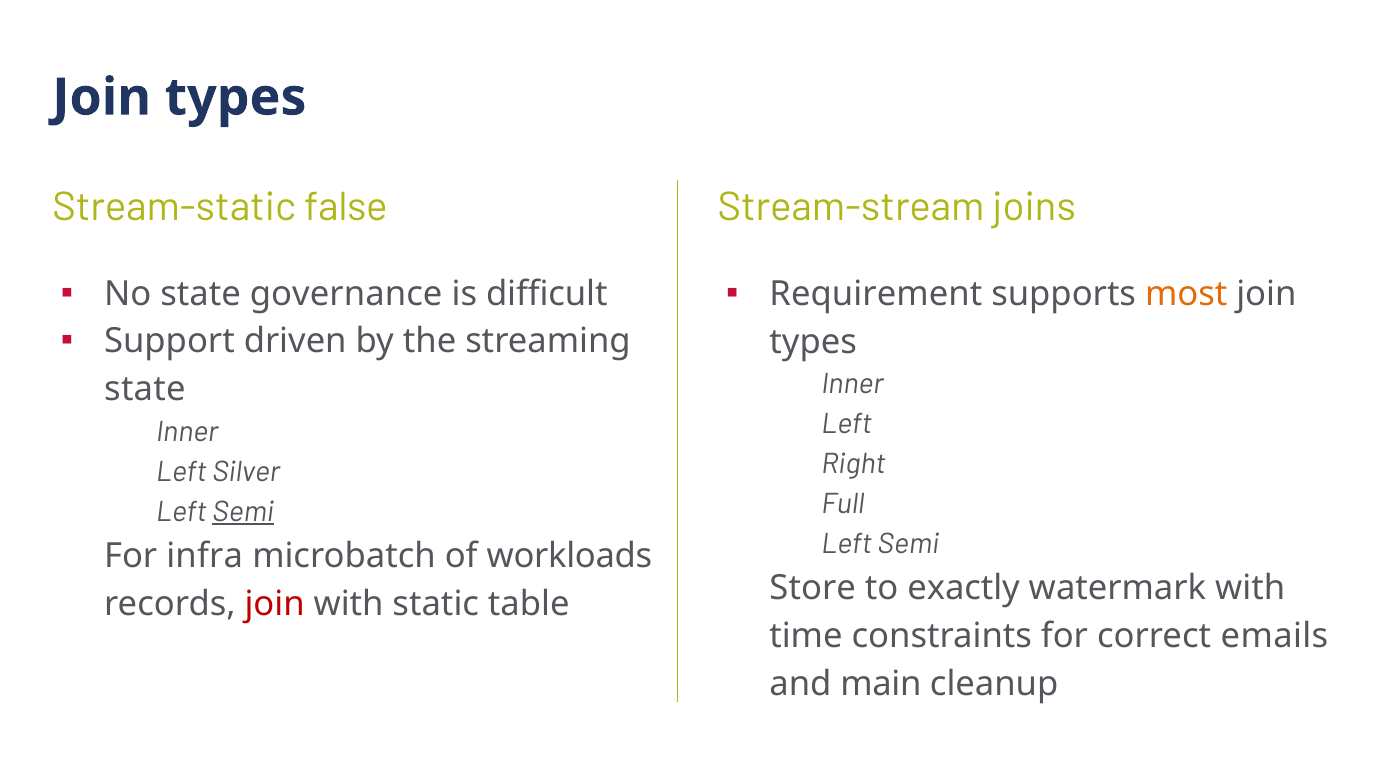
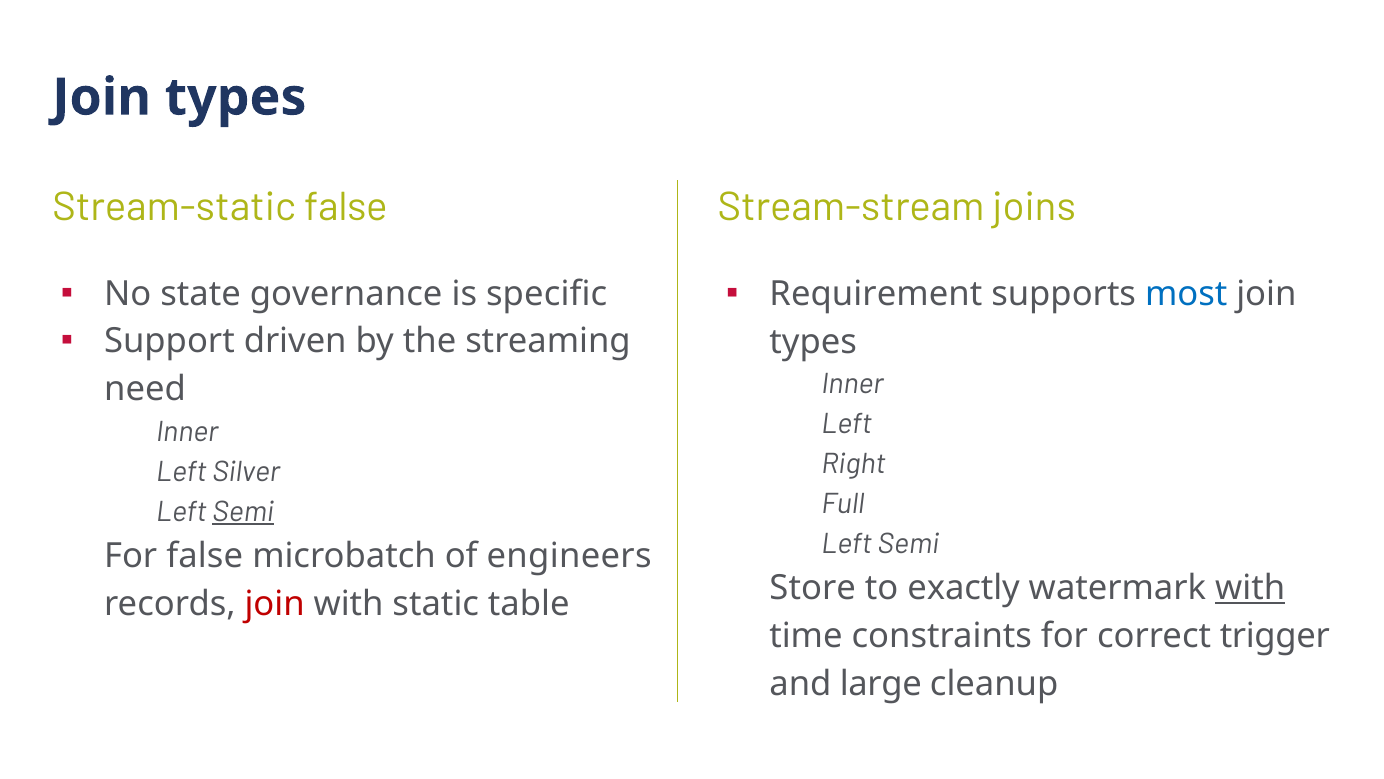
difficult: difficult -> specific
most colour: orange -> blue
state at (145, 389): state -> need
For infra: infra -> false
workloads: workloads -> engineers
with at (1250, 588) underline: none -> present
emails: emails -> trigger
main: main -> large
